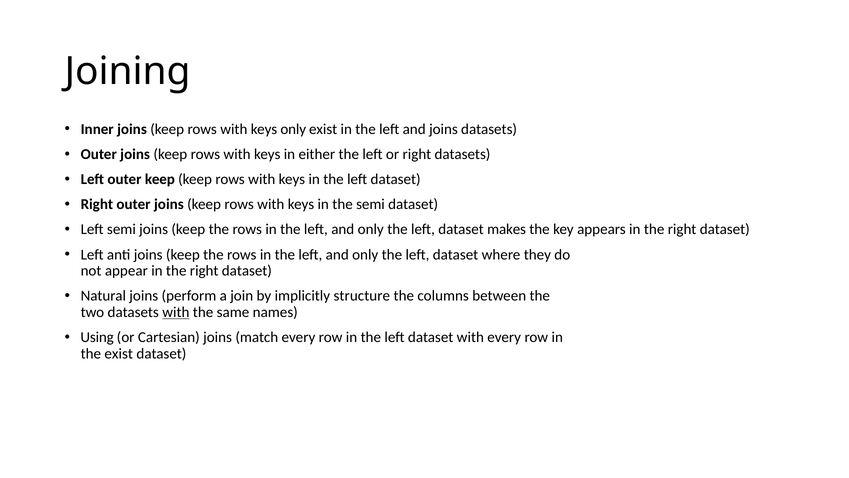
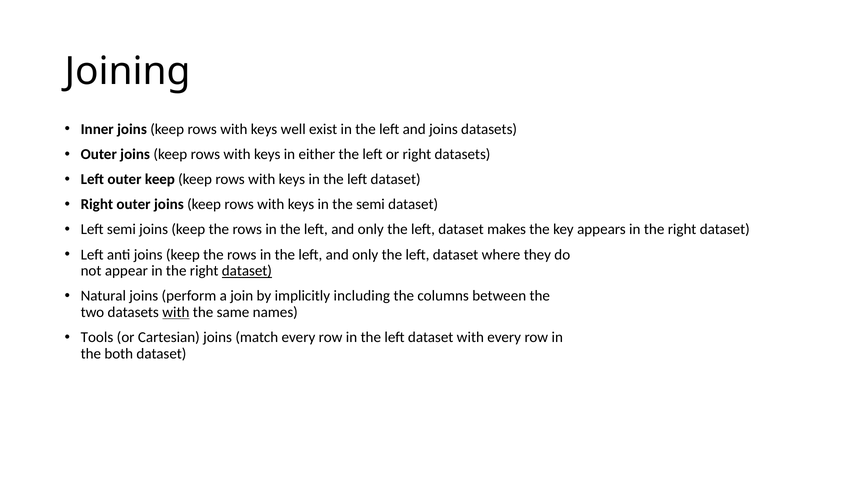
keys only: only -> well
dataset at (247, 271) underline: none -> present
structure: structure -> including
Using: Using -> Tools
the exist: exist -> both
